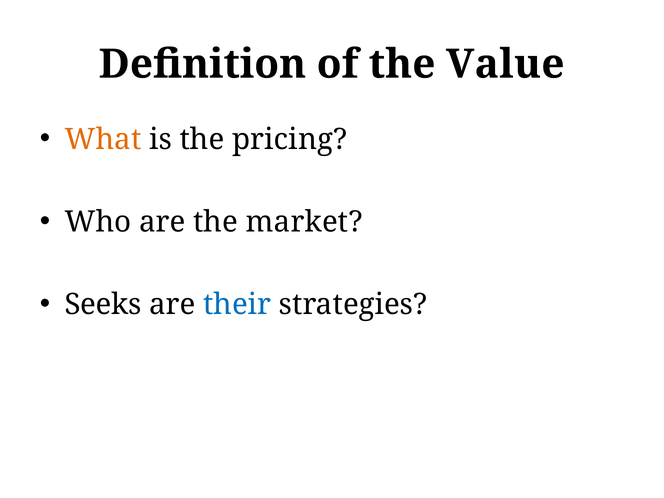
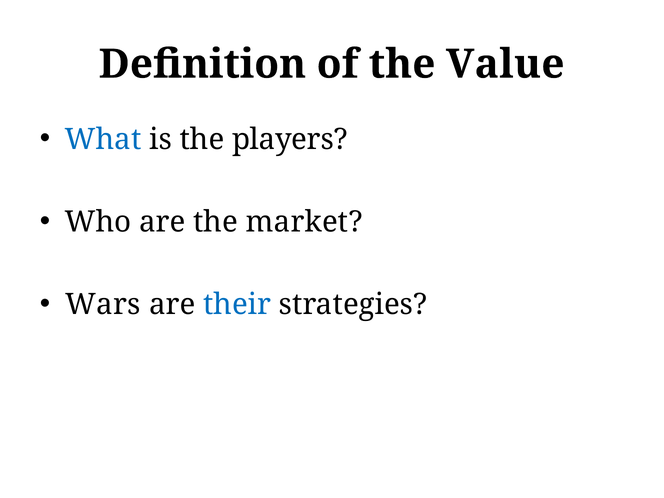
What colour: orange -> blue
pricing: pricing -> players
Seeks: Seeks -> Wars
